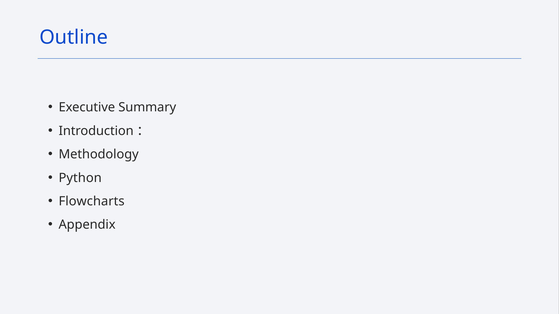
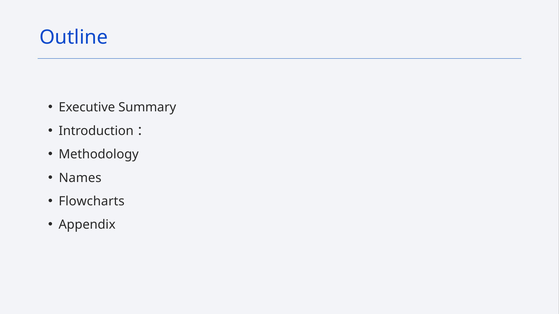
Python: Python -> Names
